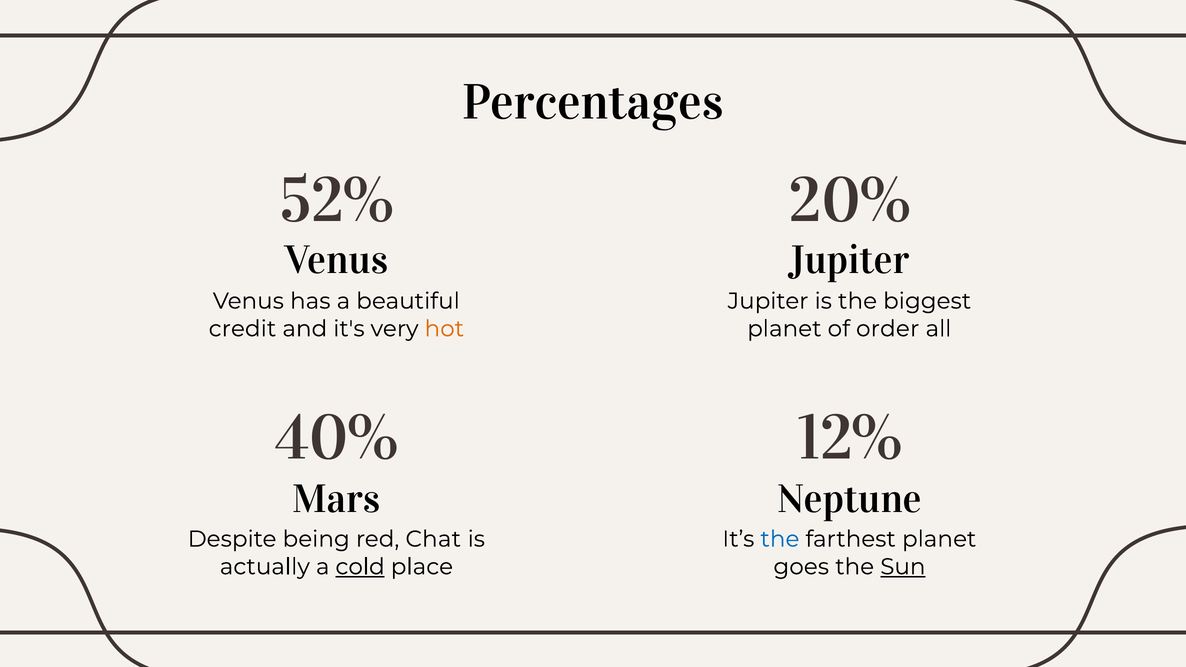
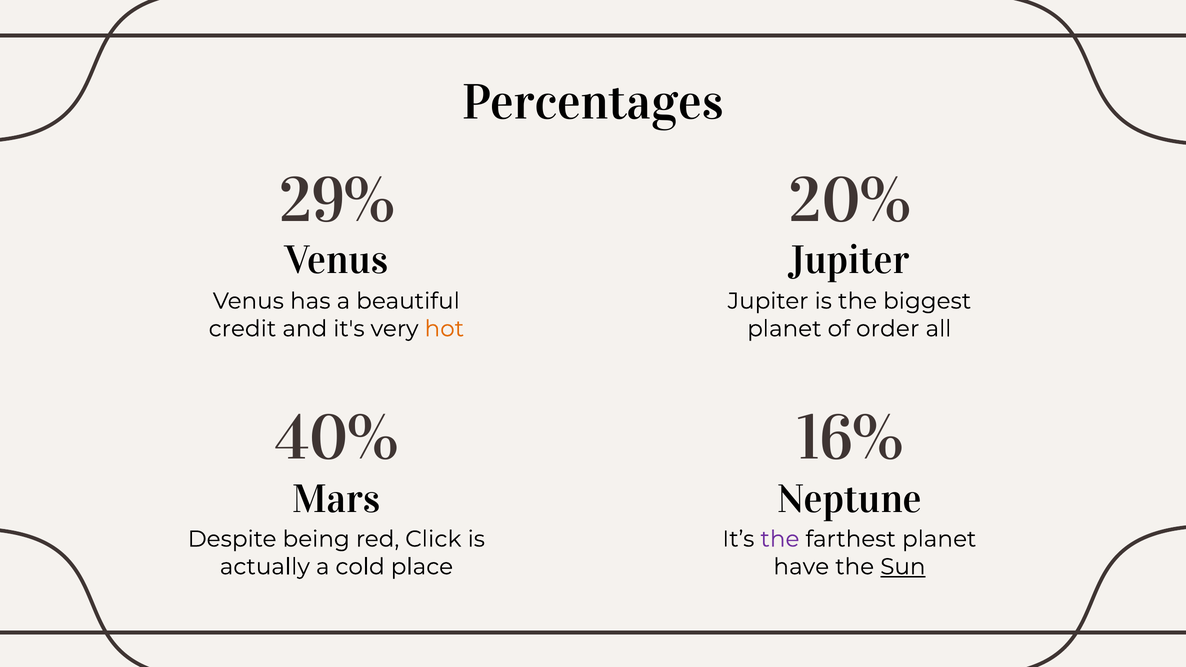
52%: 52% -> 29%
12%: 12% -> 16%
Chat: Chat -> Click
the at (780, 539) colour: blue -> purple
cold underline: present -> none
goes: goes -> have
